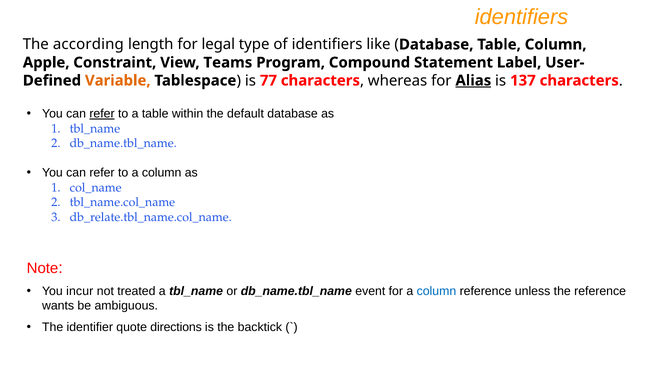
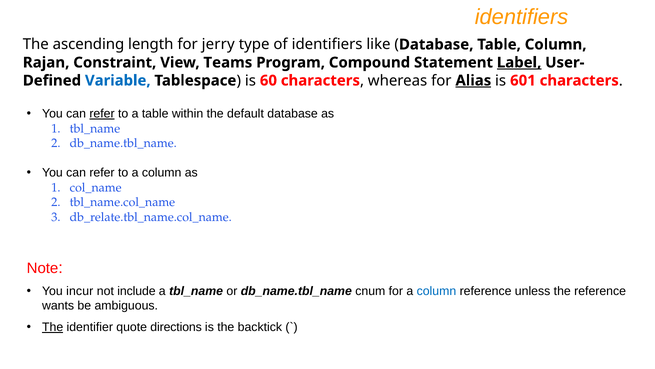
according: according -> ascending
legal: legal -> jerry
Apple: Apple -> Rajan
Label underline: none -> present
Variable colour: orange -> blue
77: 77 -> 60
137: 137 -> 601
treated: treated -> include
event: event -> cnum
The at (53, 327) underline: none -> present
